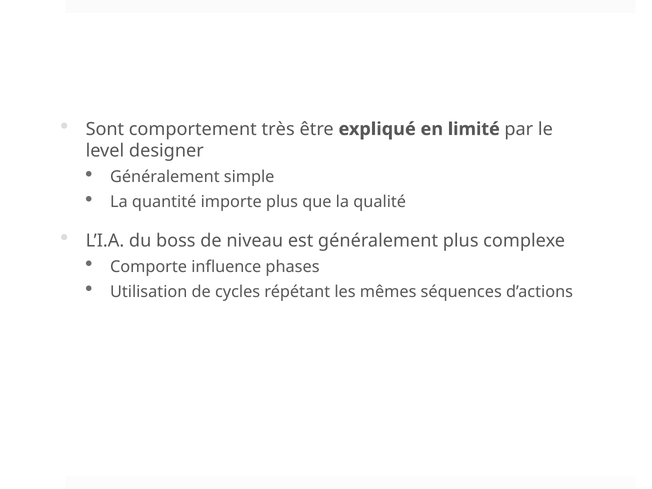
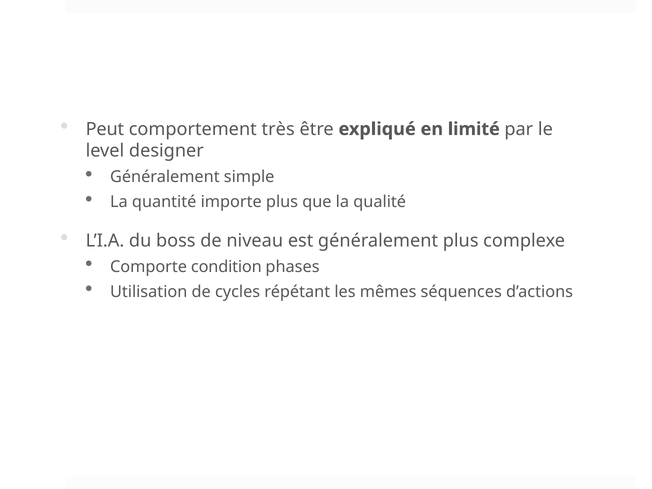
Sont: Sont -> Peut
influence: influence -> condition
